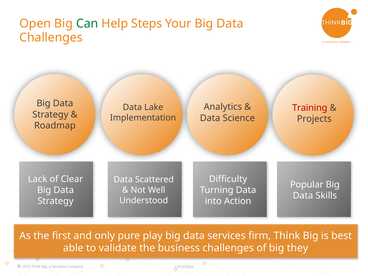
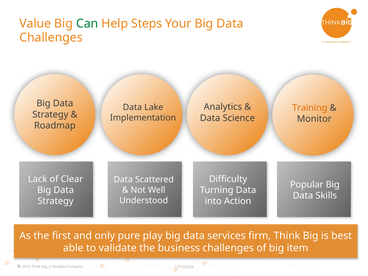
Open: Open -> Value
Training colour: red -> orange
Projects: Projects -> Monitor
they: they -> item
